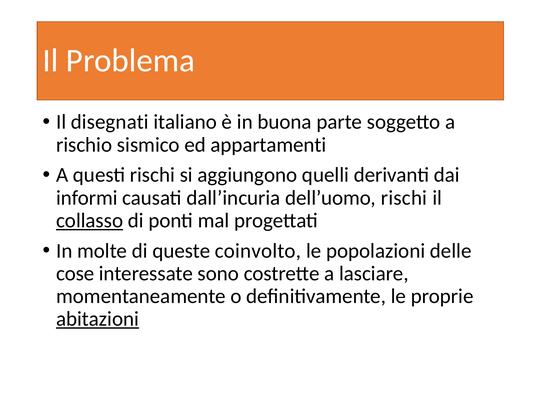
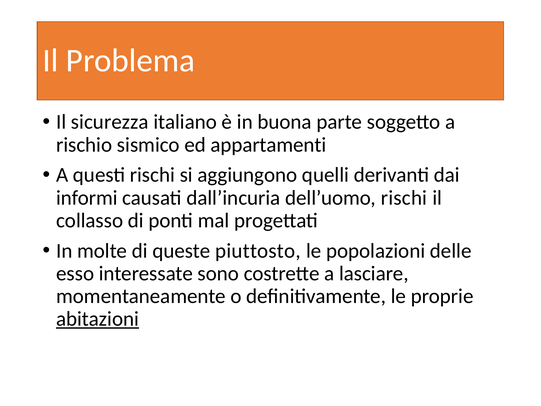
disegnati: disegnati -> sicurezza
collasso underline: present -> none
coinvolto: coinvolto -> piuttosto
cose: cose -> esso
